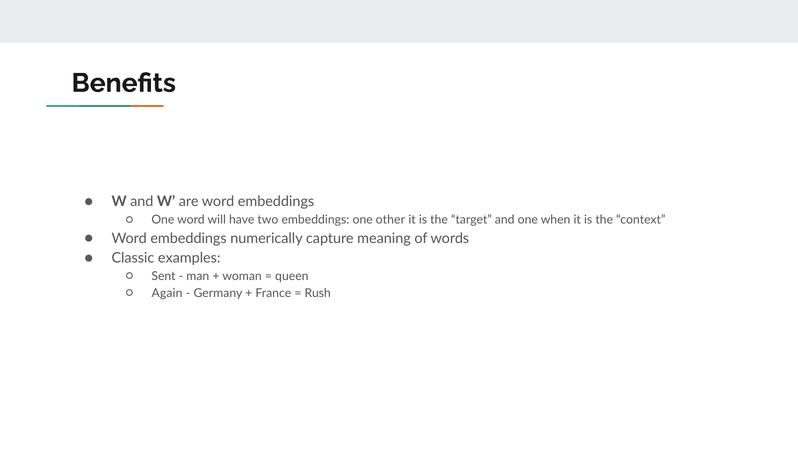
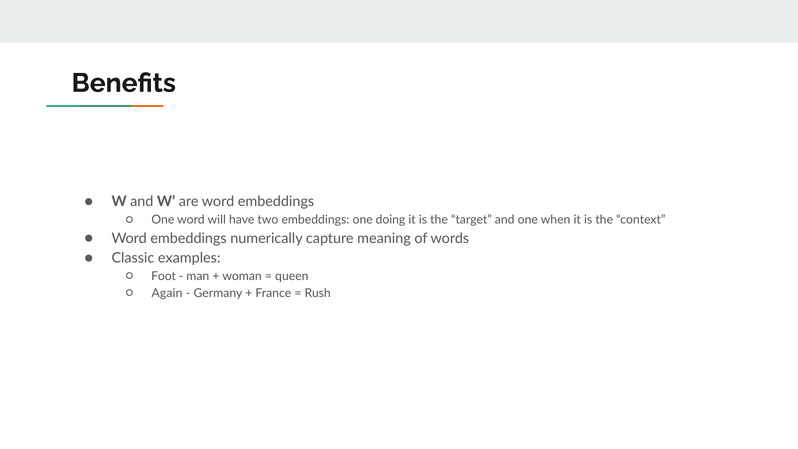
other: other -> doing
Sent: Sent -> Foot
